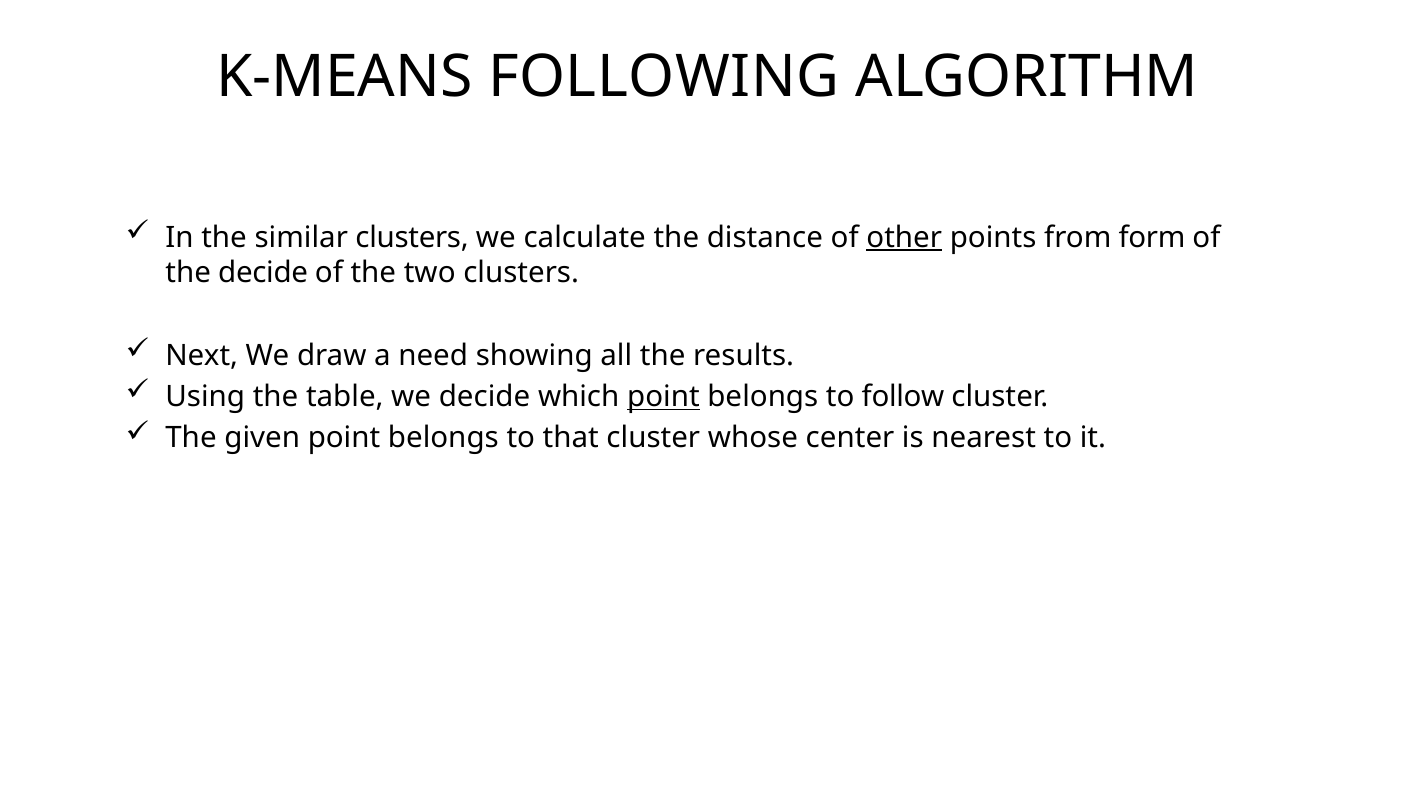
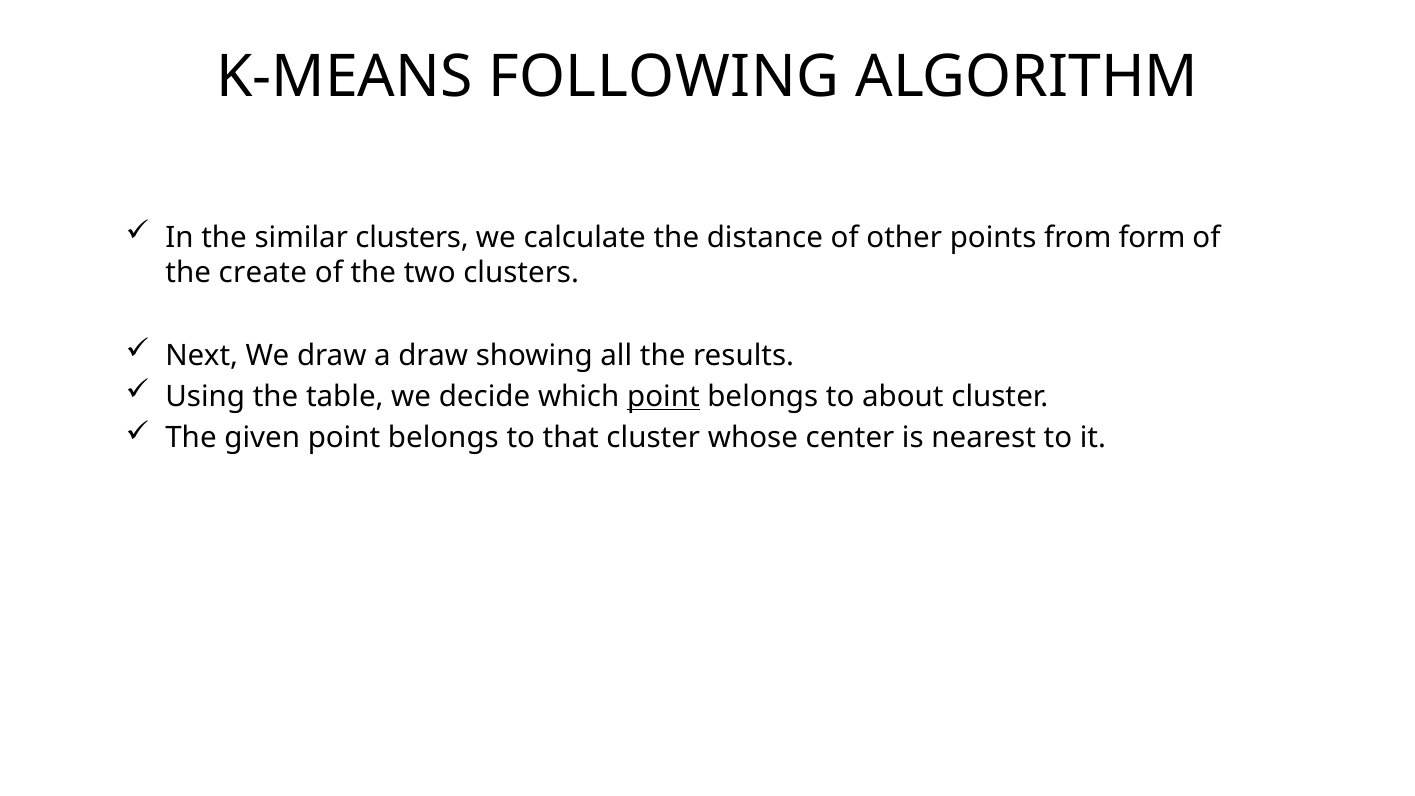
other underline: present -> none
the decide: decide -> create
a need: need -> draw
follow: follow -> about
